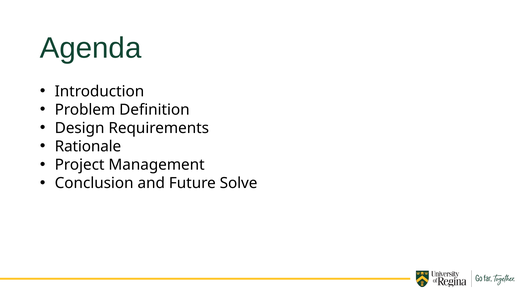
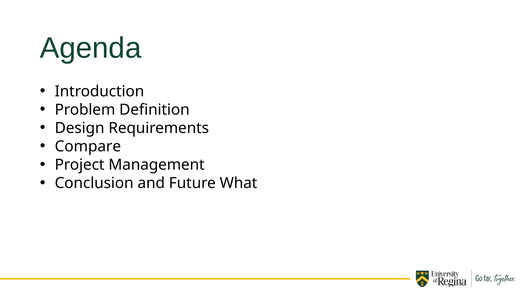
Rationale: Rationale -> Compare
Solve: Solve -> What
